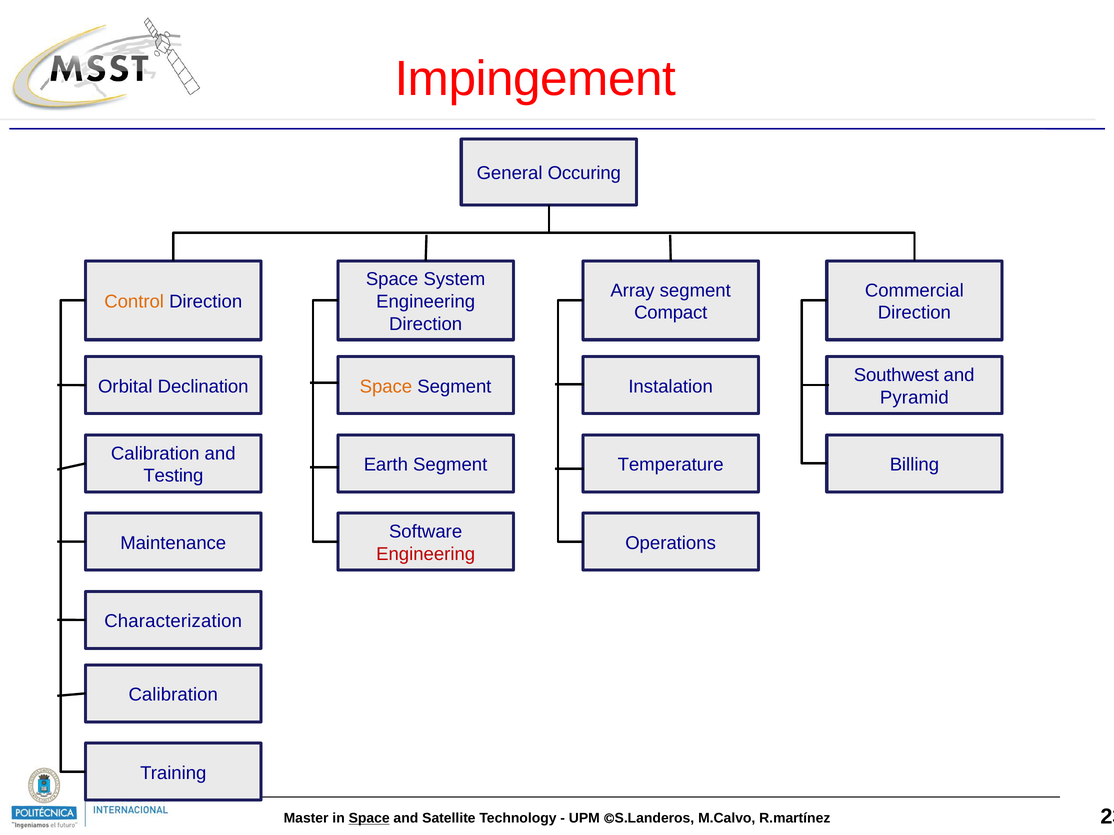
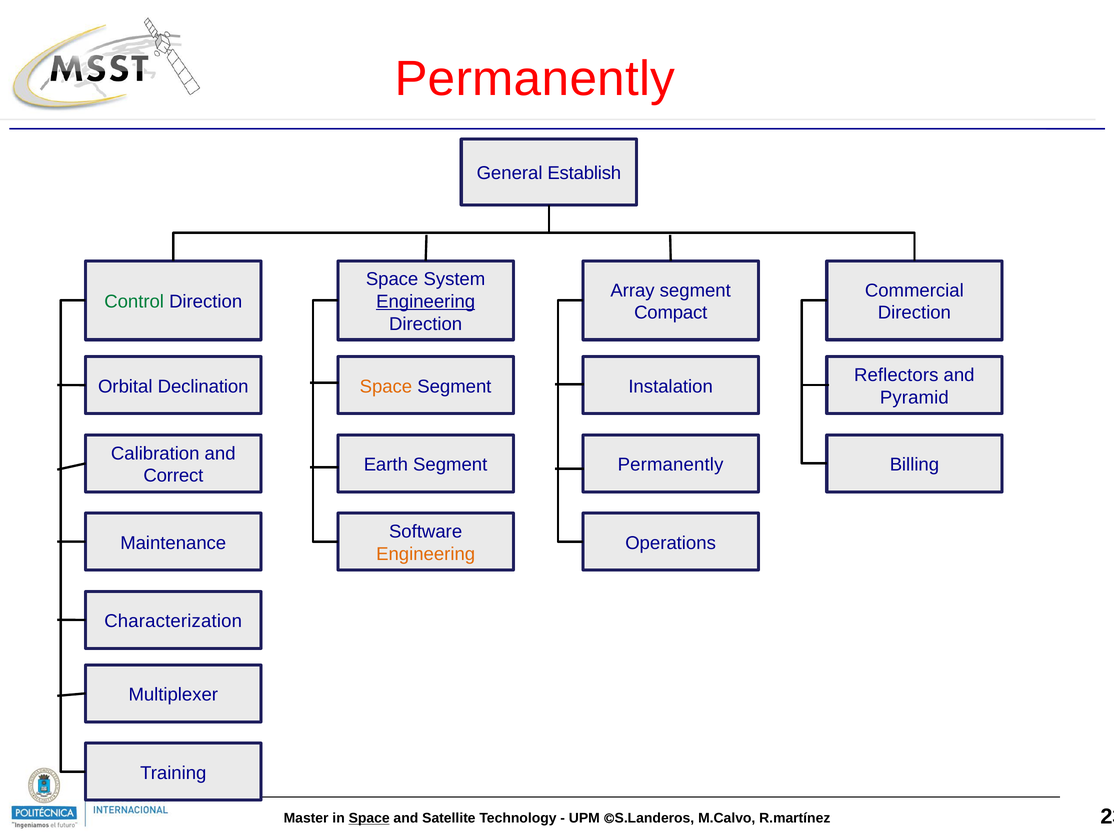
Impingement at (535, 79): Impingement -> Permanently
Occuring: Occuring -> Establish
Control colour: orange -> green
Engineering at (426, 302) underline: none -> present
Southwest: Southwest -> Reflectors
Segment Temperature: Temperature -> Permanently
Testing: Testing -> Correct
Engineering at (426, 554) colour: red -> orange
Calibration at (173, 695): Calibration -> Multiplexer
